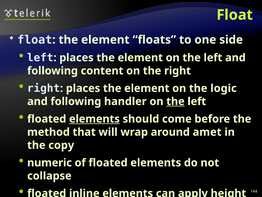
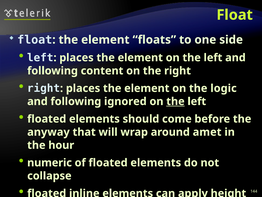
handler: handler -> ignored
elements at (94, 119) underline: present -> none
method: method -> anyway
copy: copy -> hour
